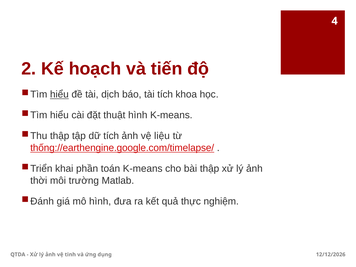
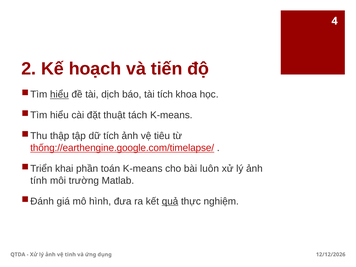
thuật hình: hình -> tách
liệu: liệu -> tiêu
bài thập: thập -> luôn
thời: thời -> tính
quả underline: none -> present
